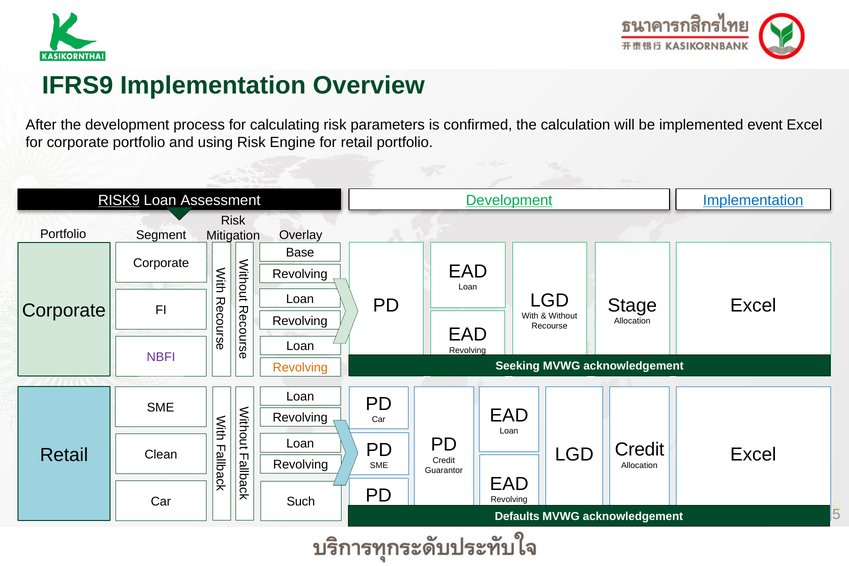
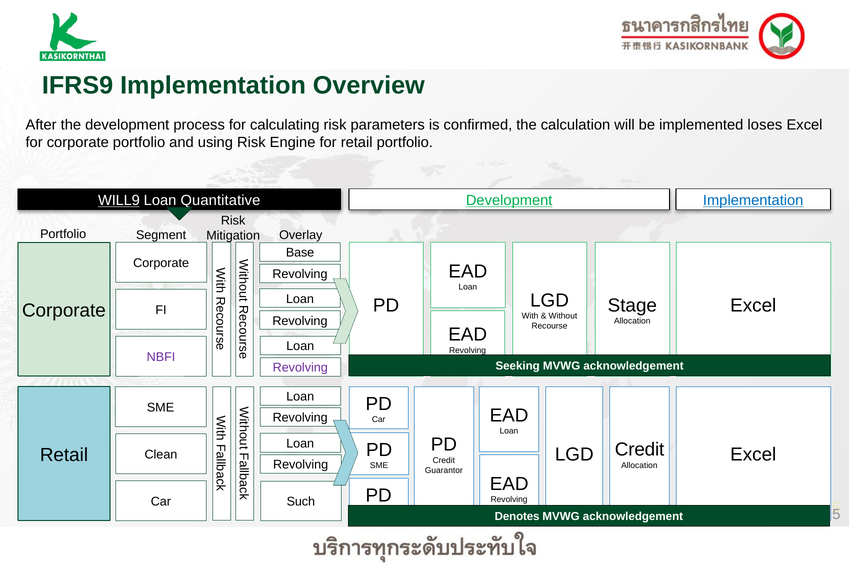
event: event -> loses
RISK9: RISK9 -> WILL9
Assessment: Assessment -> Quantitative
Revolving at (300, 368) colour: orange -> purple
Defaults: Defaults -> Denotes
